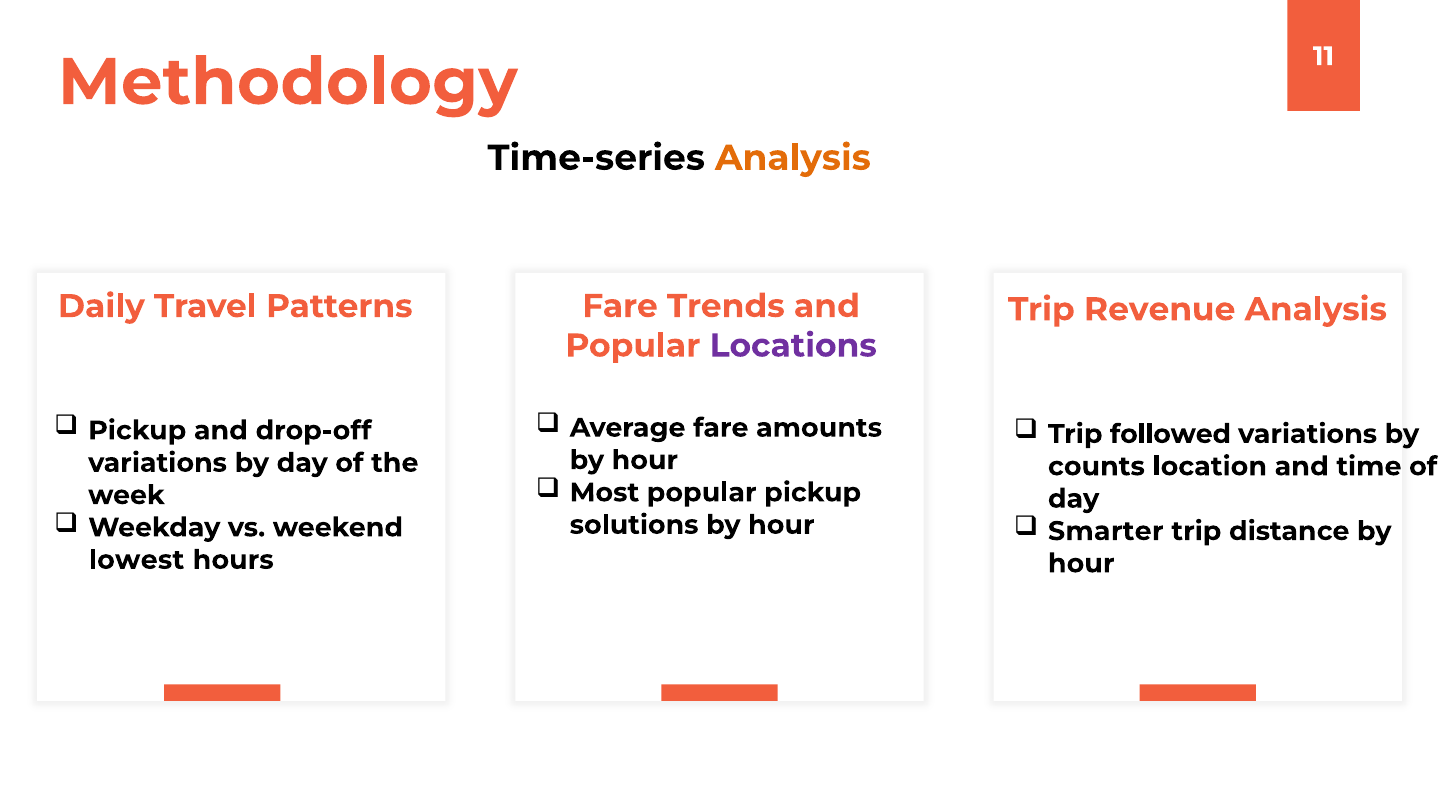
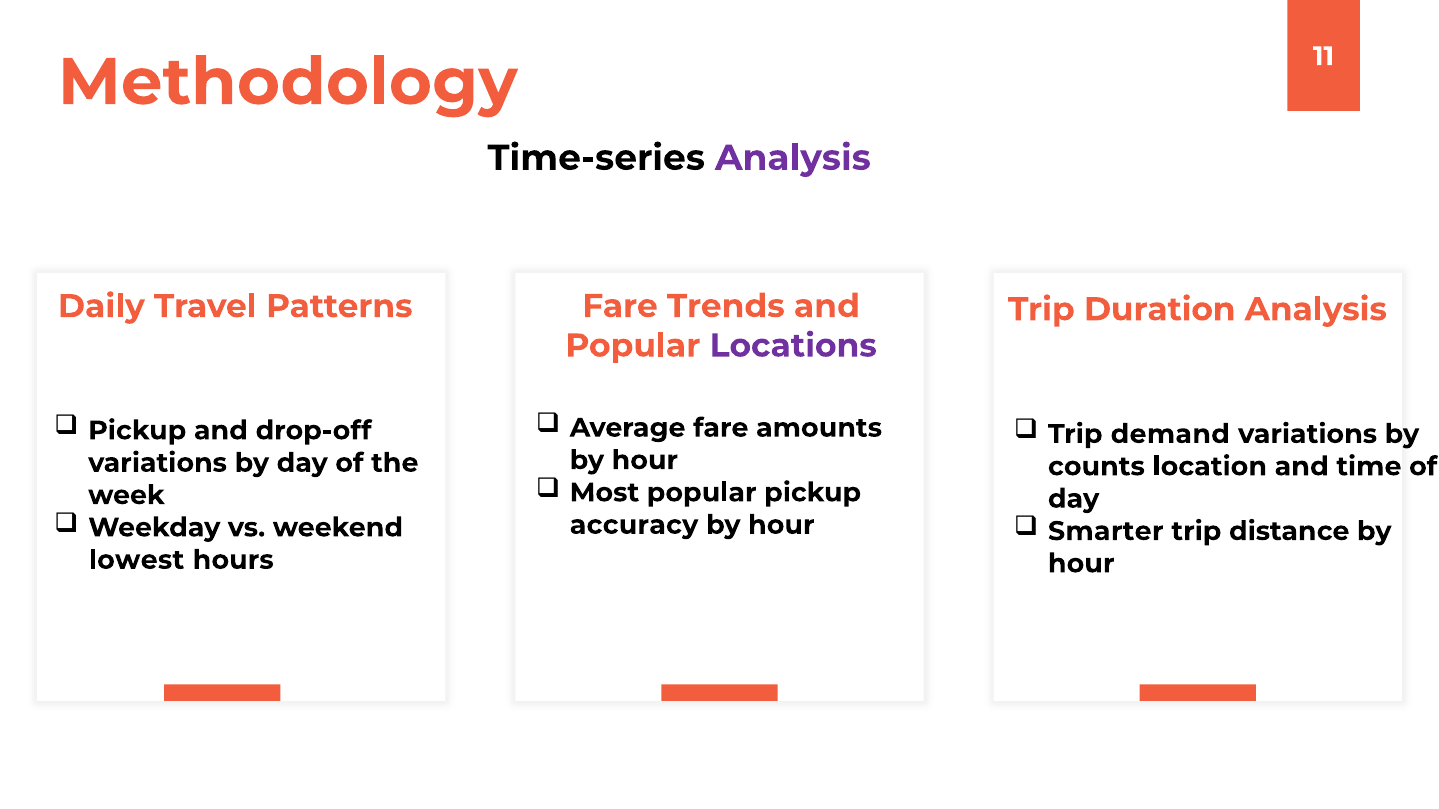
Analysis at (793, 158) colour: orange -> purple
Revenue: Revenue -> Duration
followed: followed -> demand
solutions: solutions -> accuracy
